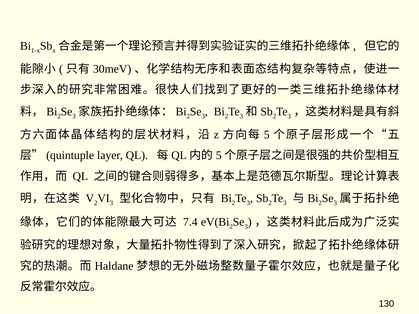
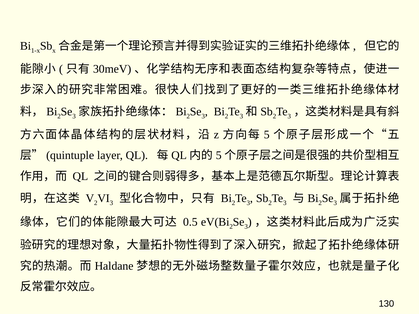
7.4: 7.4 -> 0.5
